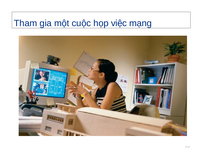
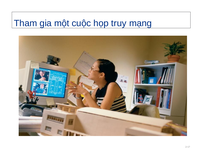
việc: việc -> truy
